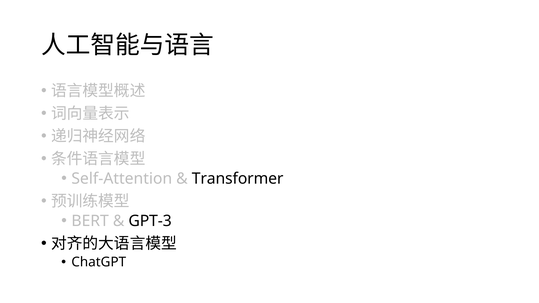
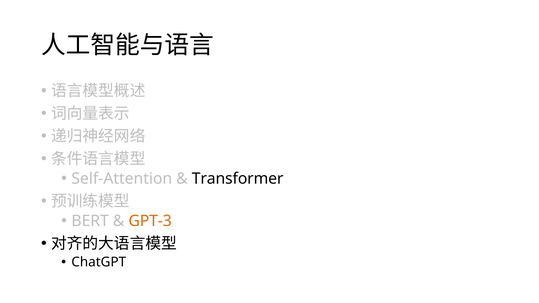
GPT-3 colour: black -> orange
